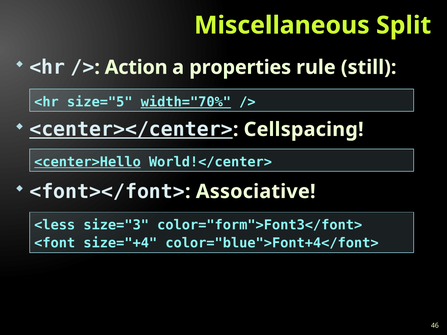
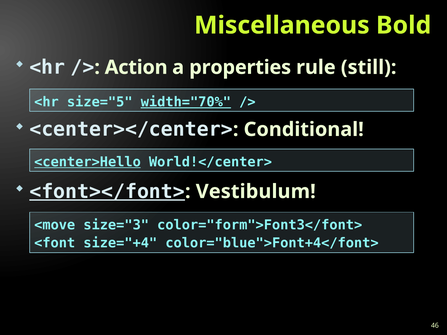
Split: Split -> Bold
<center></center> underline: present -> none
Cellspacing: Cellspacing -> Conditional
<font></font> underline: none -> present
Associative: Associative -> Vestibulum
<less: <less -> <move
